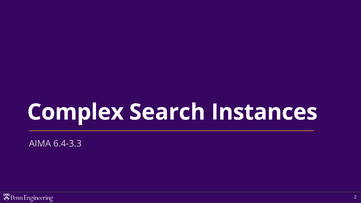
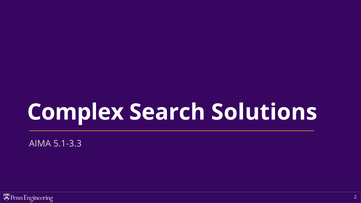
Instances: Instances -> Solutions
6.4-3.3: 6.4-3.3 -> 5.1-3.3
